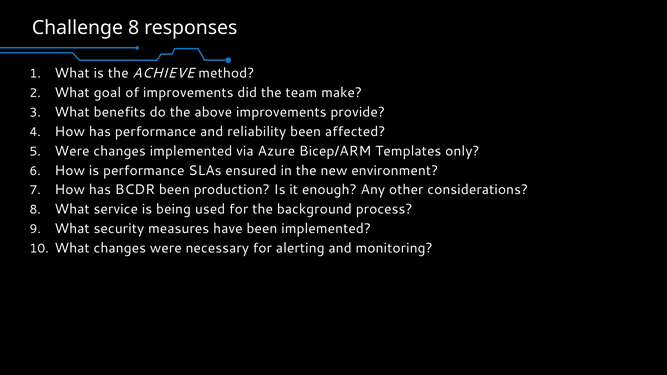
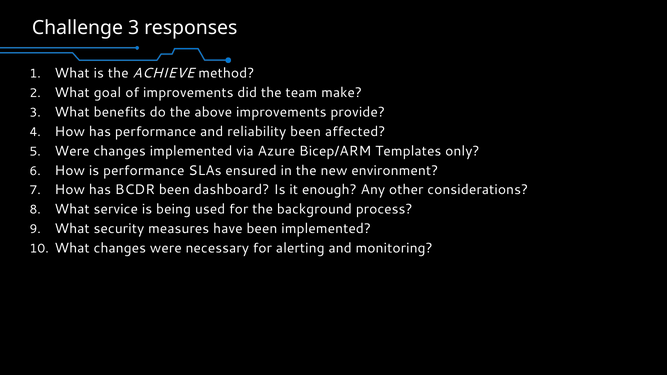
Challenge 8: 8 -> 3
production: production -> dashboard
